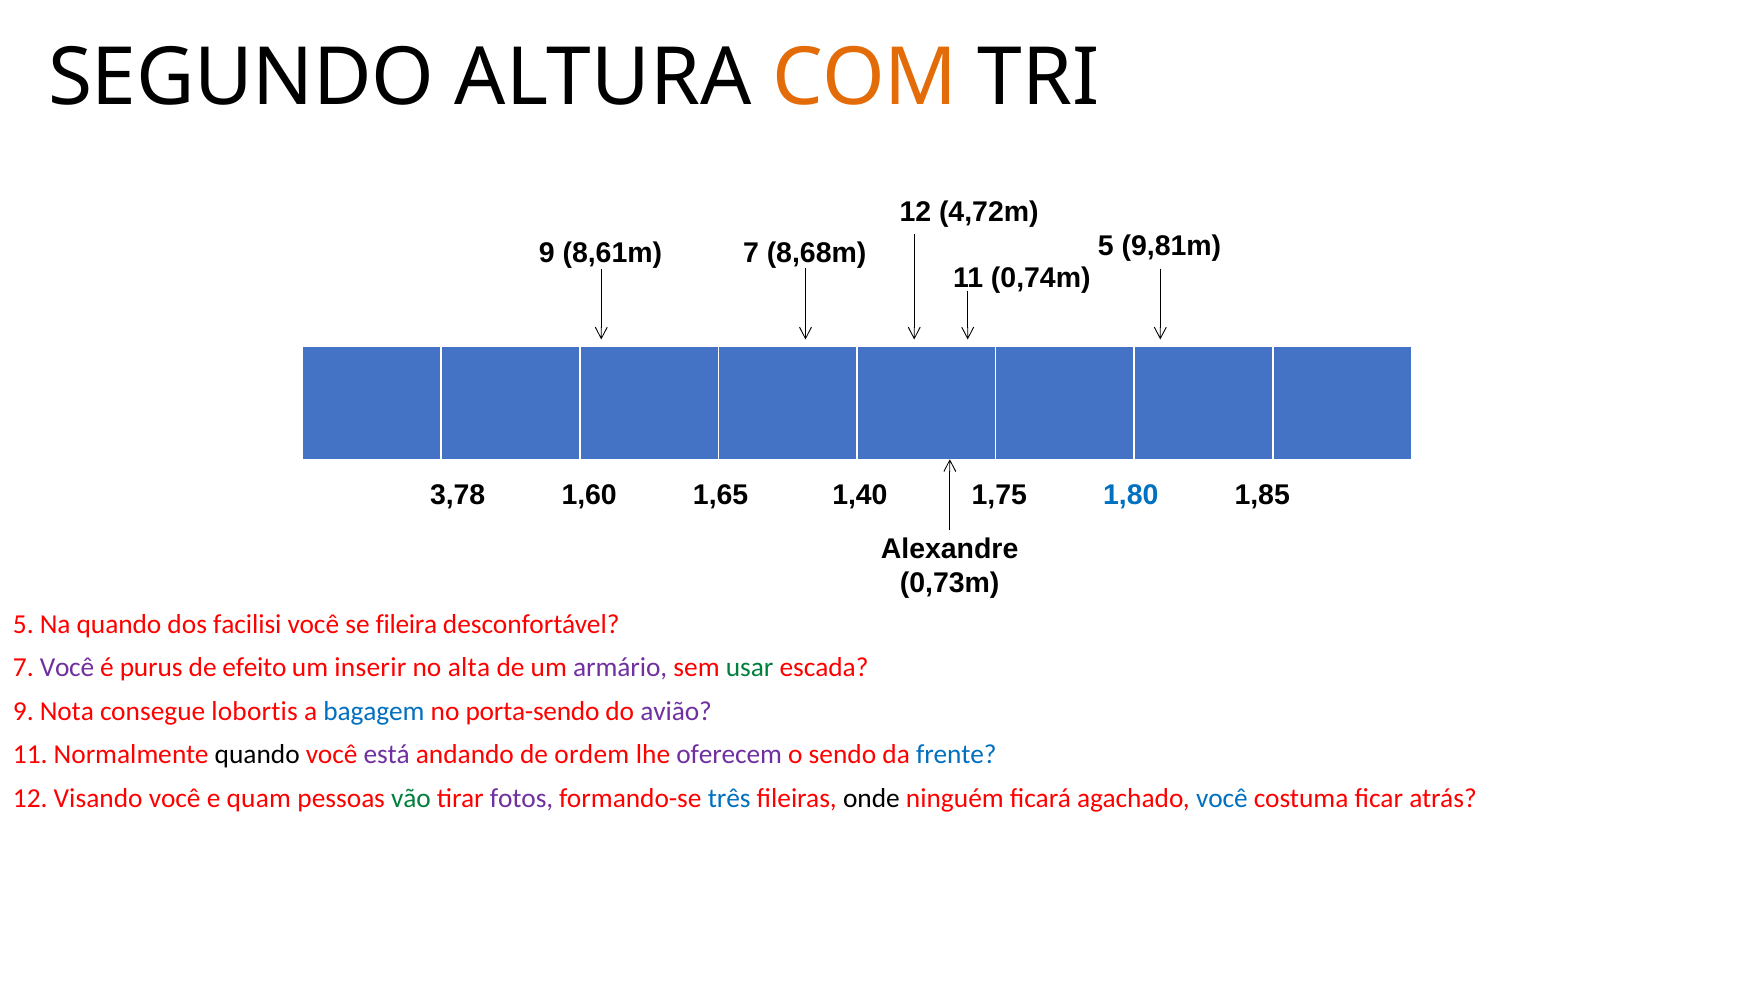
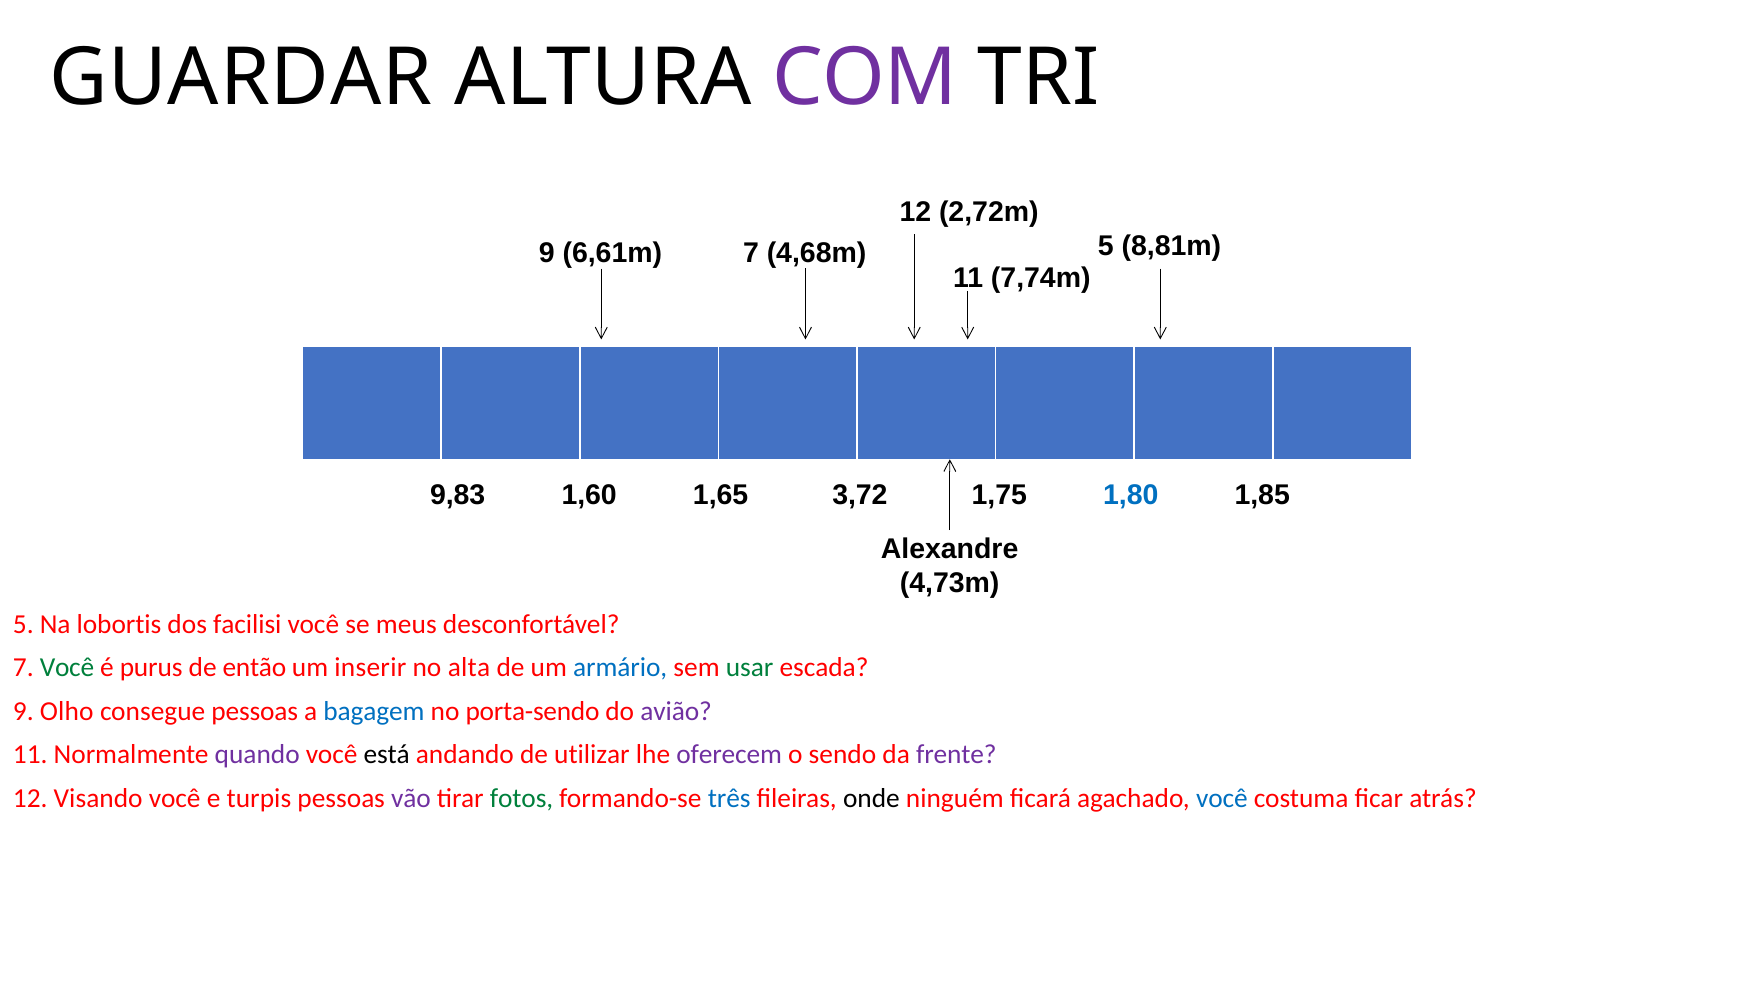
SEGUNDO: SEGUNDO -> GUARDAR
COM colour: orange -> purple
4,72m: 4,72m -> 2,72m
9,81m: 9,81m -> 8,81m
8,61m: 8,61m -> 6,61m
8,68m: 8,68m -> 4,68m
0,74m: 0,74m -> 7,74m
3,78: 3,78 -> 9,83
1,40: 1,40 -> 3,72
0,73m: 0,73m -> 4,73m
Na quando: quando -> lobortis
fileira: fileira -> meus
Você at (67, 668) colour: purple -> green
efeito: efeito -> então
armário colour: purple -> blue
Nota: Nota -> Olho
consegue lobortis: lobortis -> pessoas
quando at (257, 755) colour: black -> purple
está colour: purple -> black
ordem: ordem -> utilizar
frente colour: blue -> purple
quam: quam -> turpis
vão colour: green -> purple
fotos colour: purple -> green
